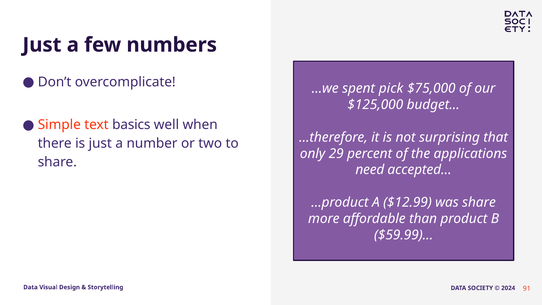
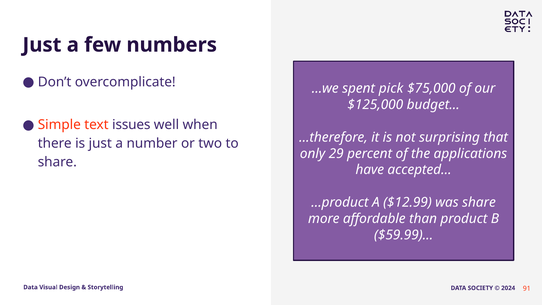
basics: basics -> issues
need: need -> have
